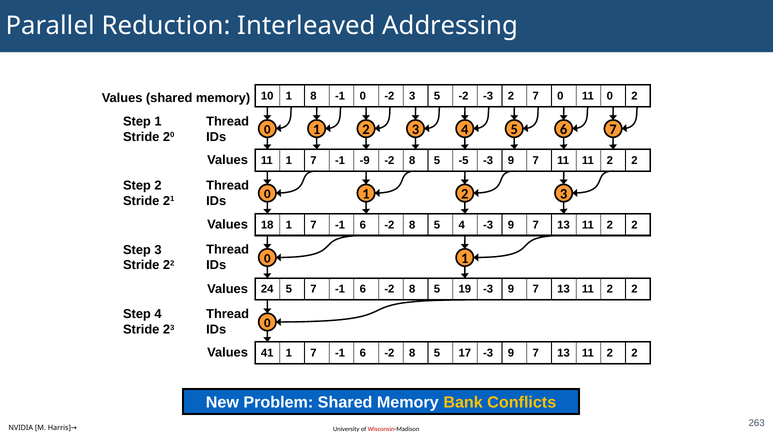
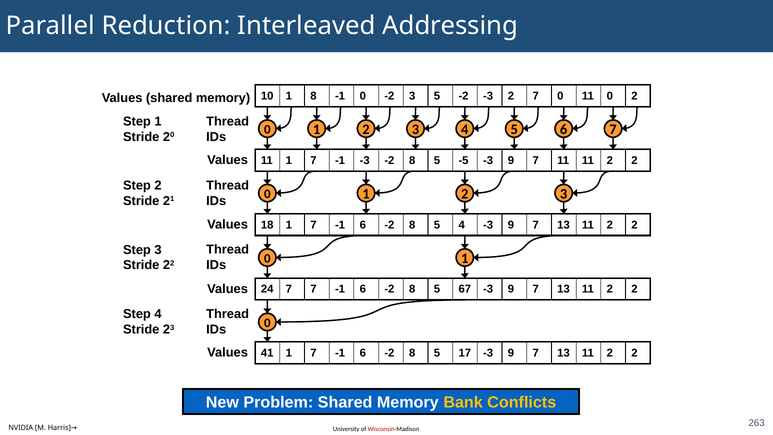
-1 -9: -9 -> -3
24 5: 5 -> 7
19: 19 -> 67
